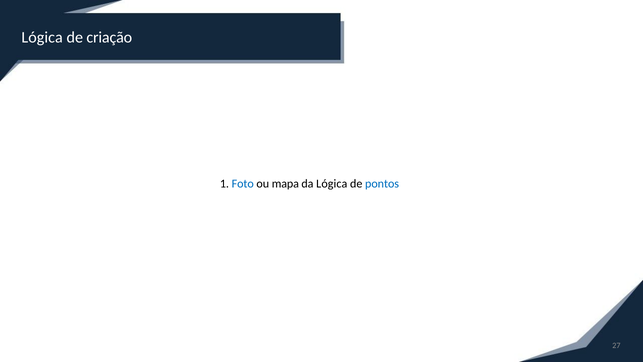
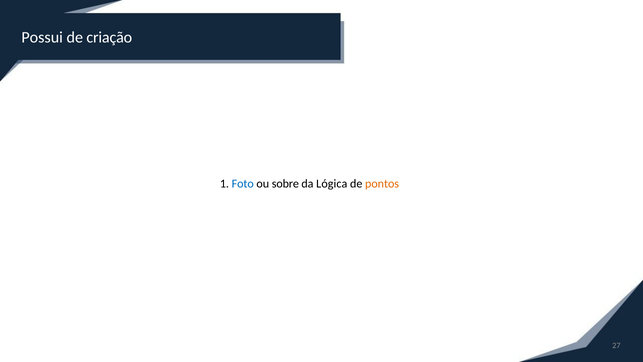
Lógica at (42, 38): Lógica -> Possui
mapa: mapa -> sobre
pontos colour: blue -> orange
